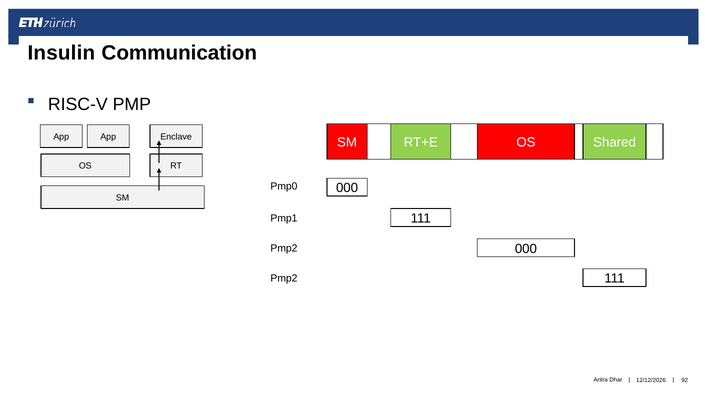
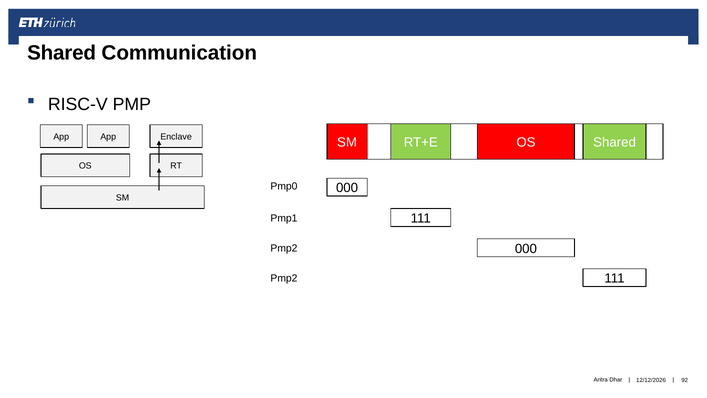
Insulin at (61, 53): Insulin -> Shared
